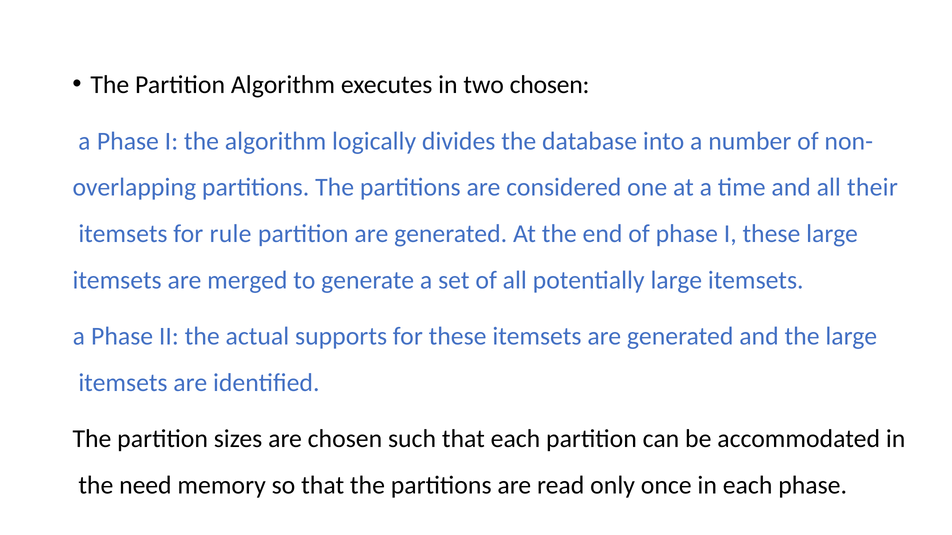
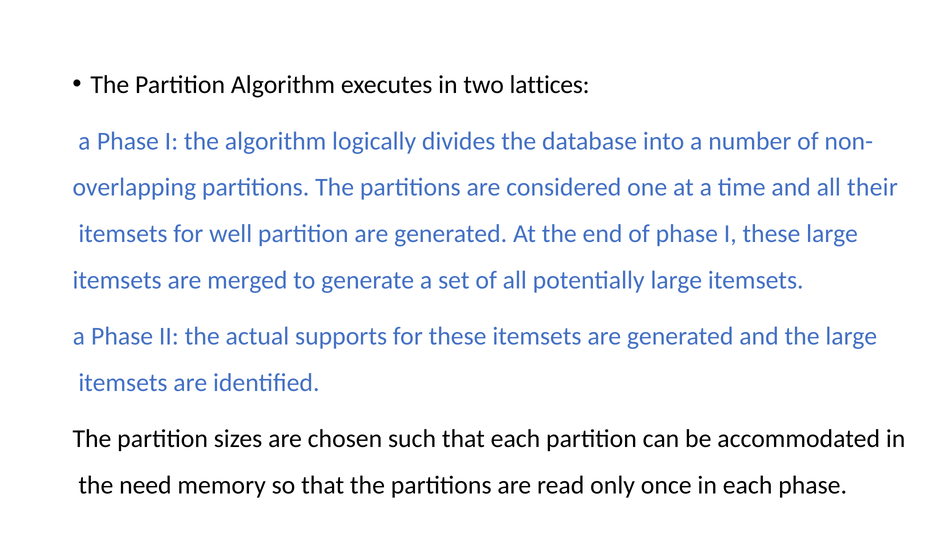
two chosen: chosen -> lattices
rule: rule -> well
